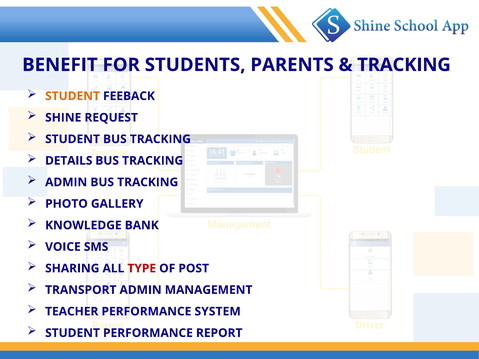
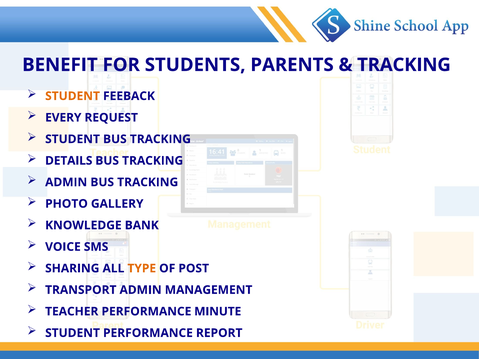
SHINE: SHINE -> EVERY
TYPE colour: red -> orange
SYSTEM: SYSTEM -> MINUTE
